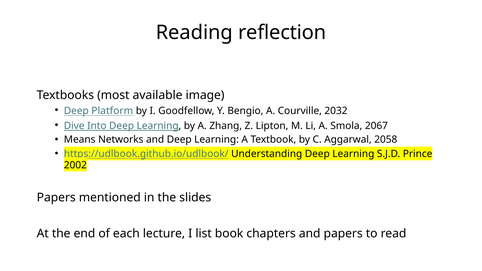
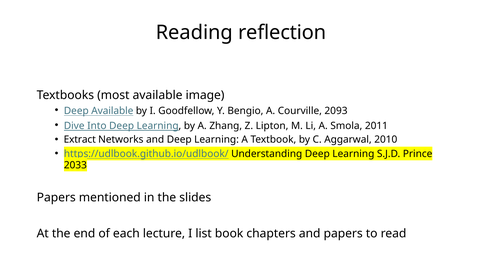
Deep Platform: Platform -> Available
2032: 2032 -> 2093
2067: 2067 -> 2011
Means: Means -> Extract
2058: 2058 -> 2010
2002: 2002 -> 2033
